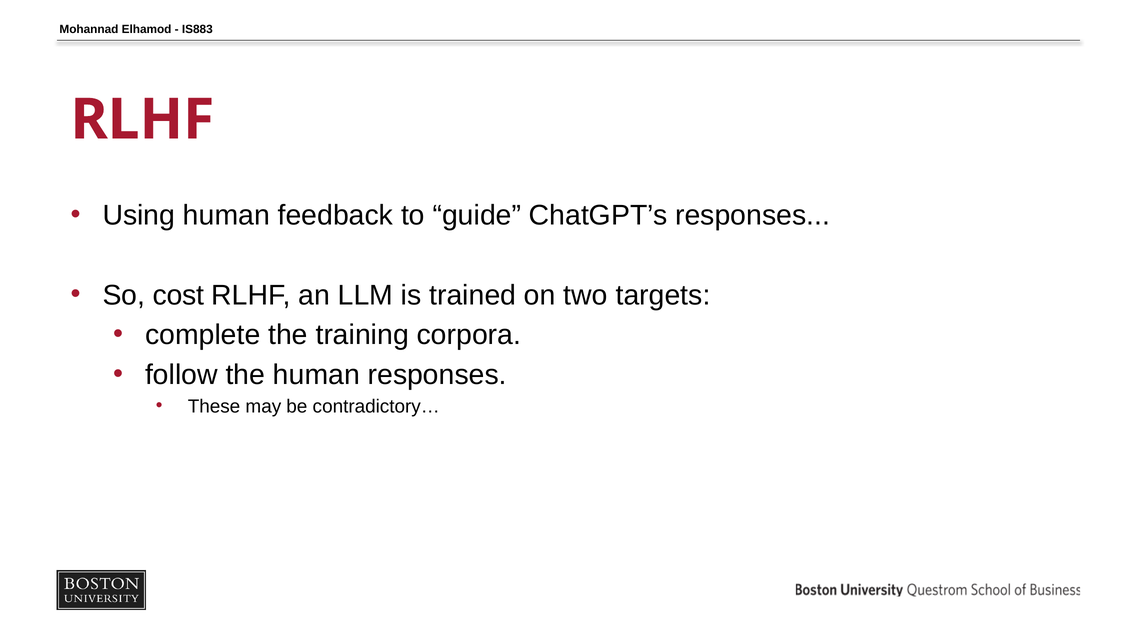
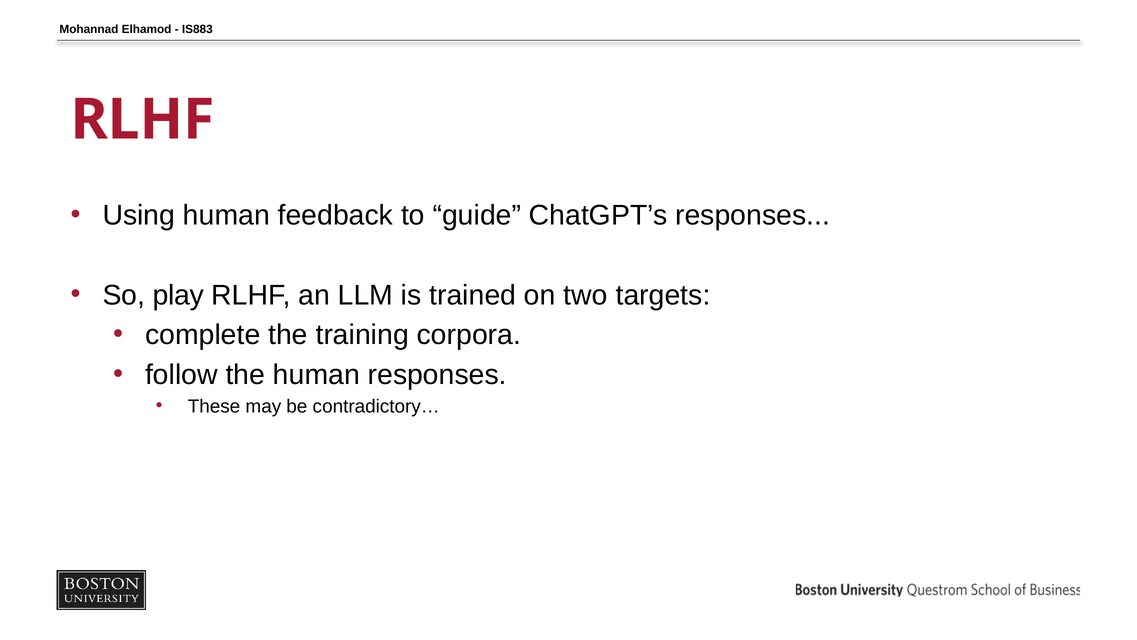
cost: cost -> play
